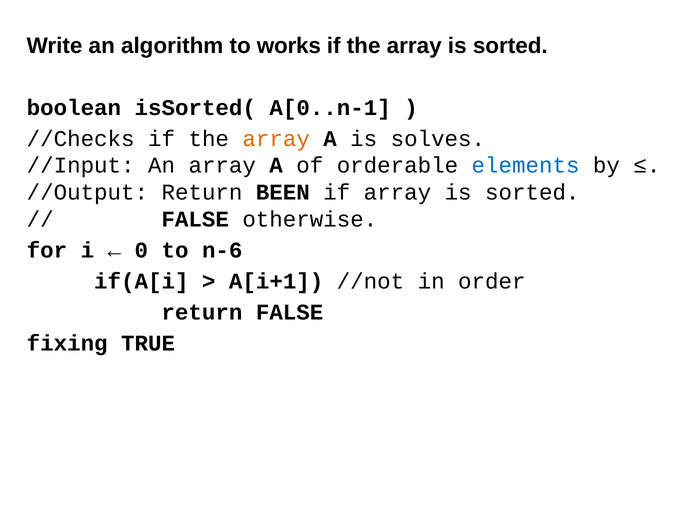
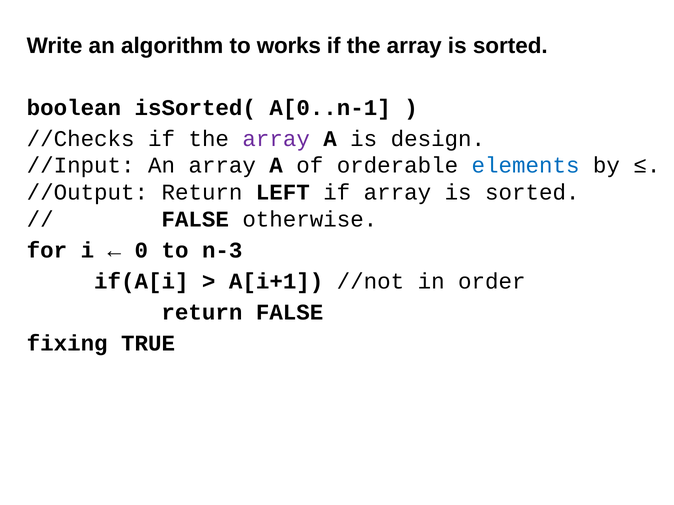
array at (276, 139) colour: orange -> purple
solves: solves -> design
BEEN: BEEN -> LEFT
n-6: n-6 -> n-3
